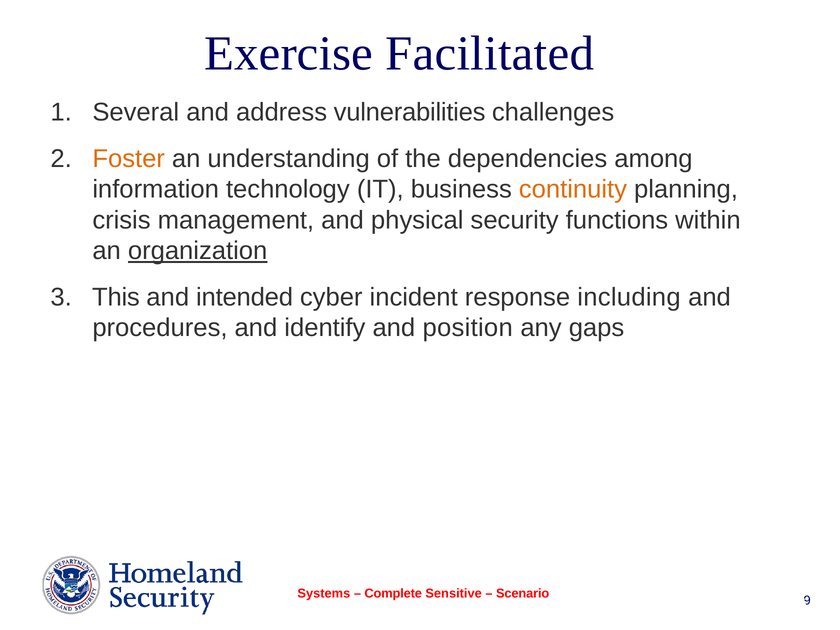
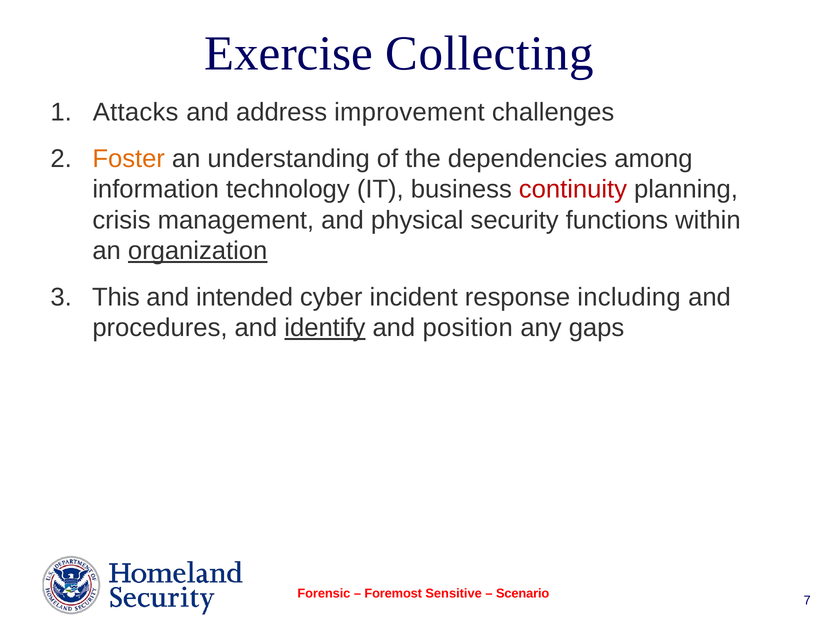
Facilitated: Facilitated -> Collecting
Several: Several -> Attacks
vulnerabilities: vulnerabilities -> improvement
continuity colour: orange -> red
identify underline: none -> present
Systems: Systems -> Forensic
Complete: Complete -> Foremost
9: 9 -> 7
